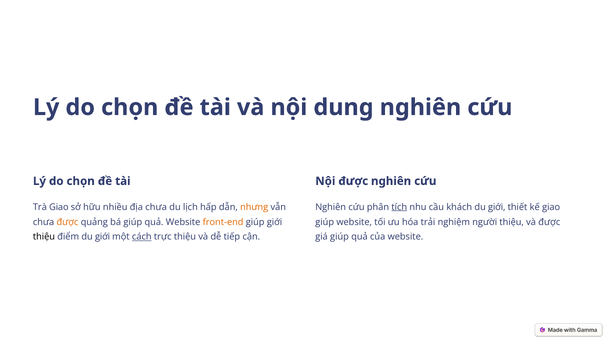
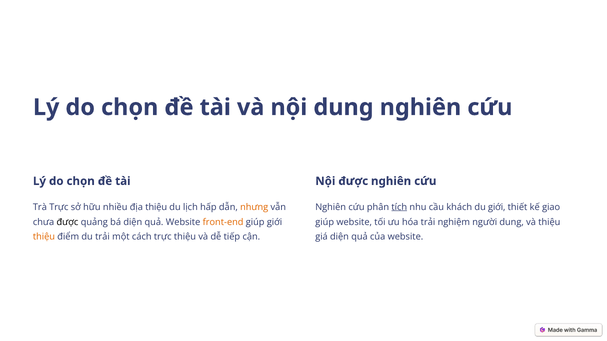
Trà Giao: Giao -> Trực
địa chưa: chưa -> thiệu
được at (67, 222) colour: orange -> black
bá giúp: giúp -> diện
người thiệu: thiệu -> dung
và được: được -> thiệu
thiệu at (44, 237) colour: black -> orange
điểm du giới: giới -> trải
cách underline: present -> none
giá giúp: giúp -> diện
